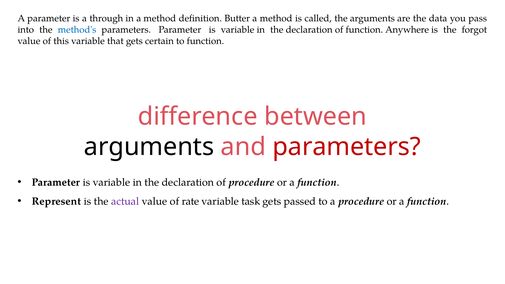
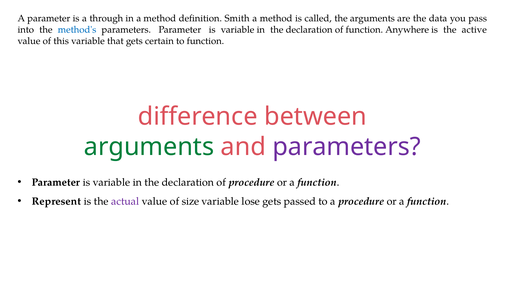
Butter: Butter -> Smith
forgot: forgot -> active
arguments at (149, 147) colour: black -> green
parameters at (347, 147) colour: red -> purple
rate: rate -> size
task: task -> lose
